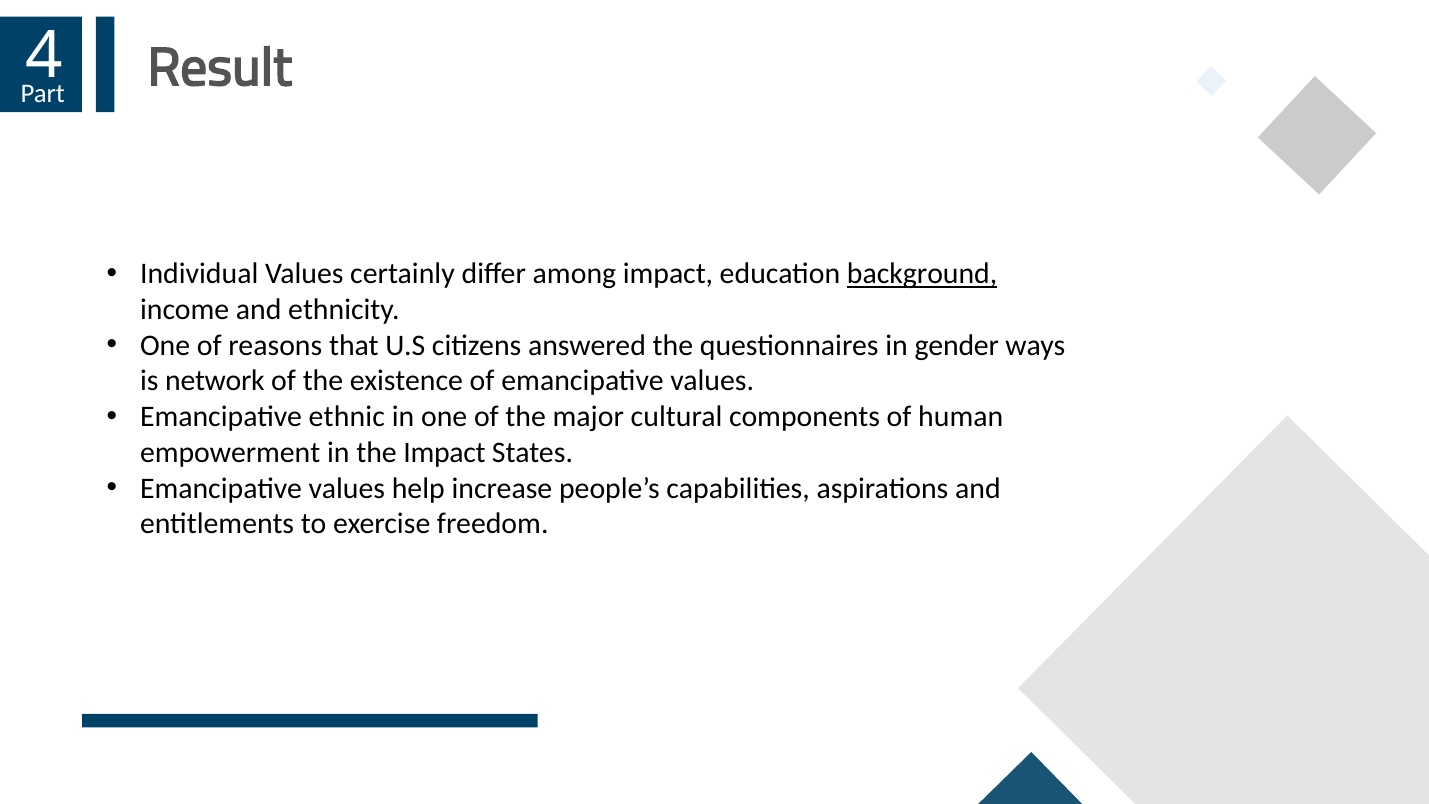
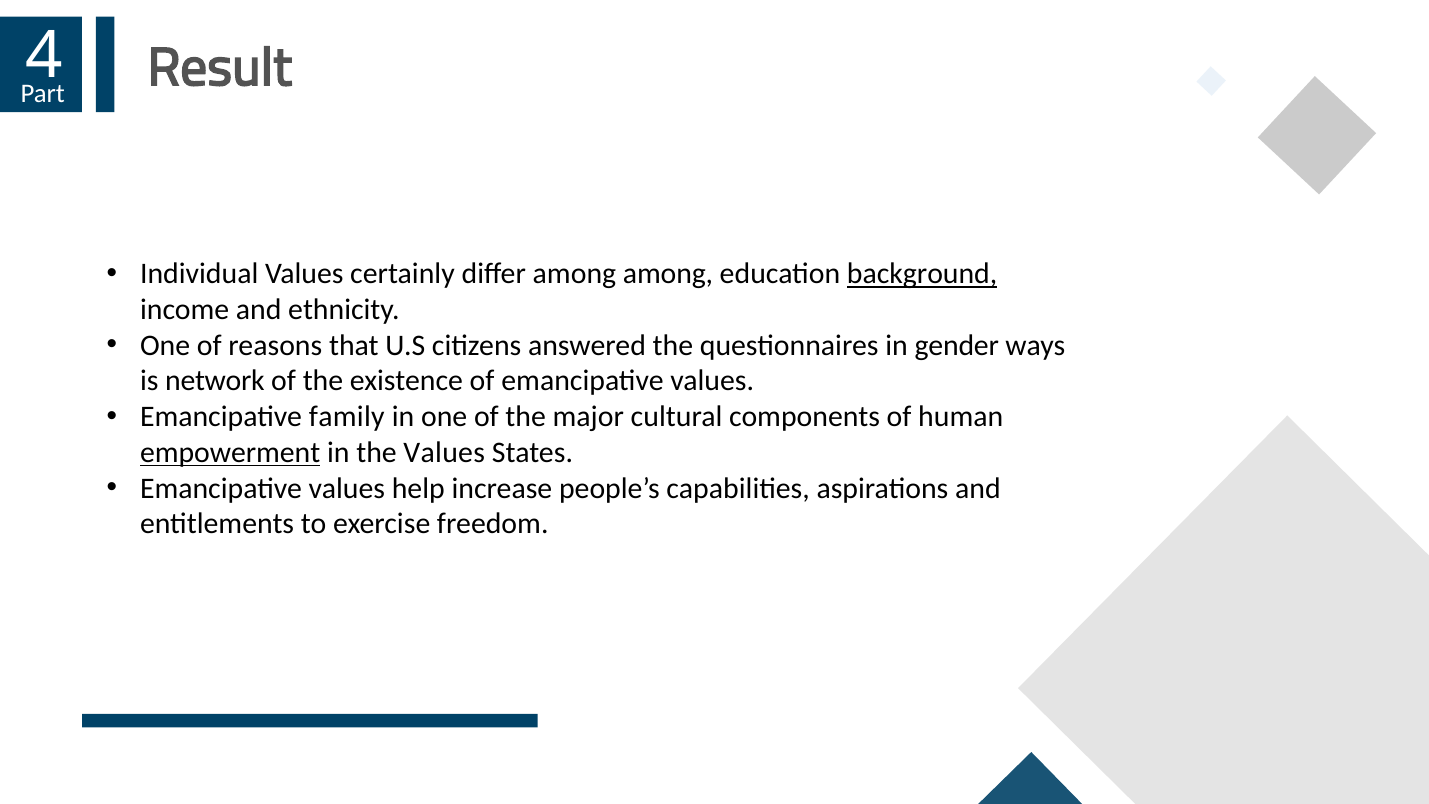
among impact: impact -> among
ethnic: ethnic -> family
empowerment underline: none -> present
the Impact: Impact -> Values
